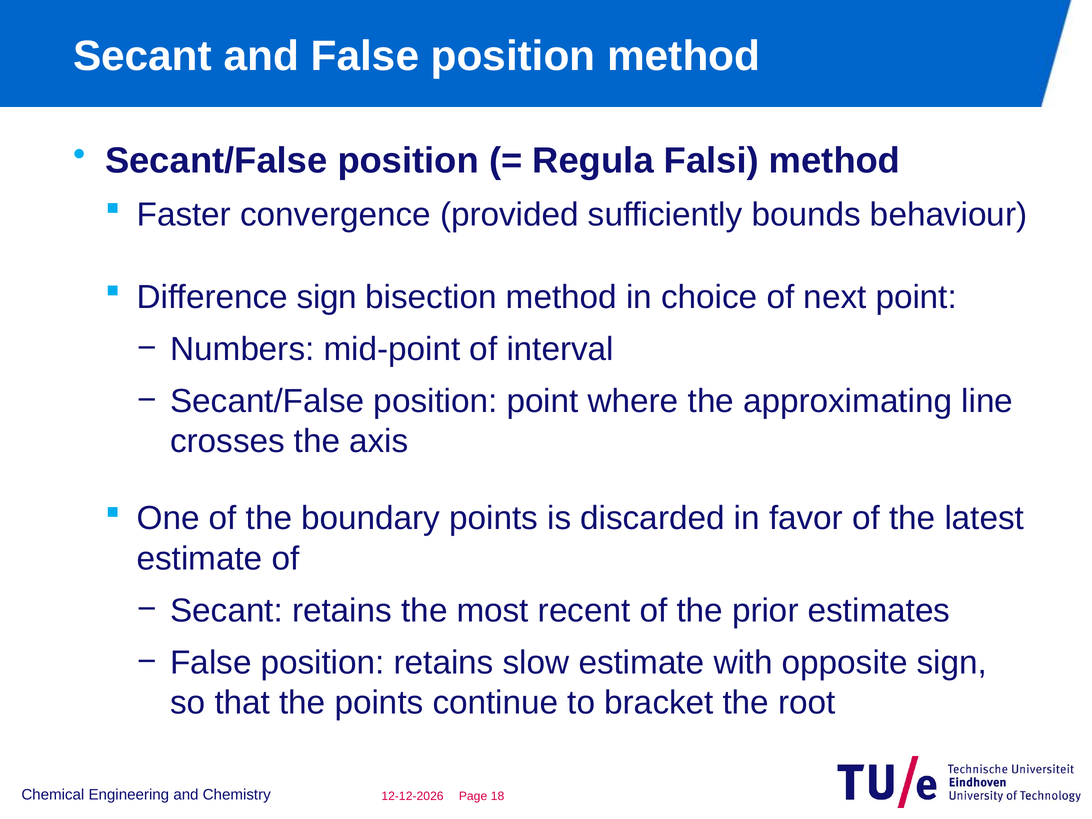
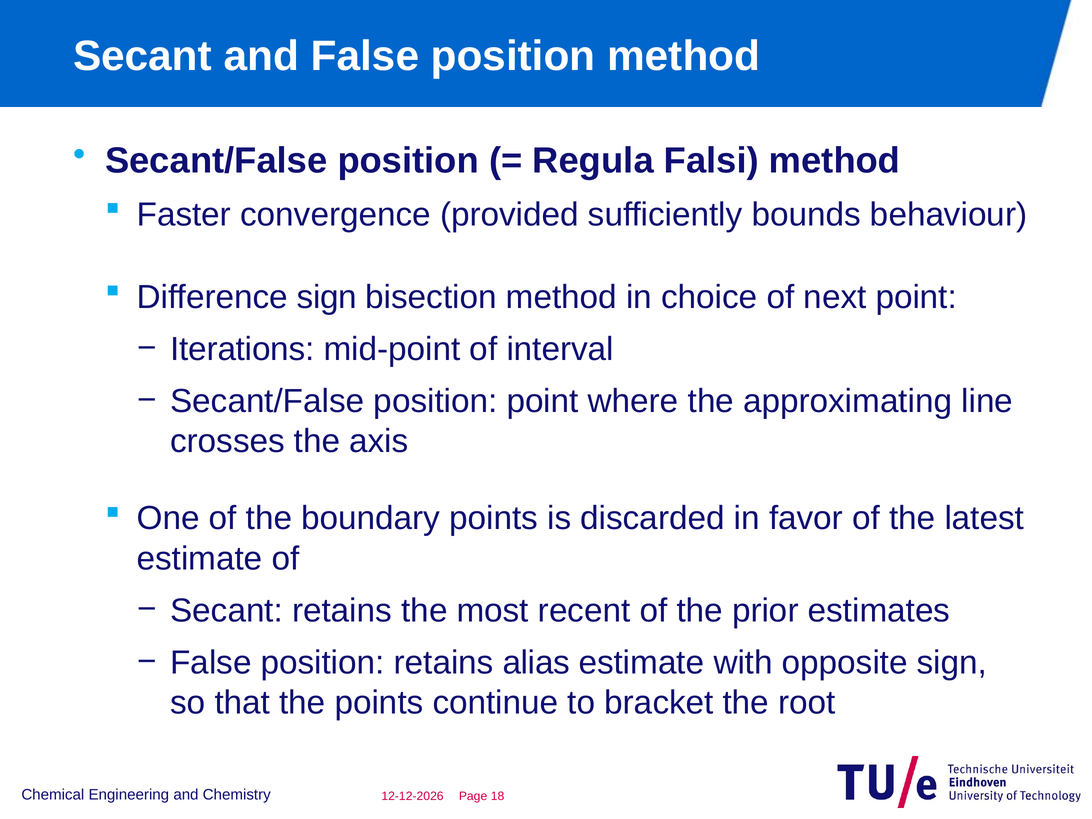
Numbers: Numbers -> Iterations
slow: slow -> alias
